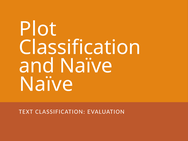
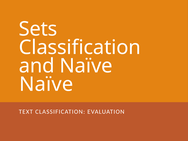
Plot: Plot -> Sets
